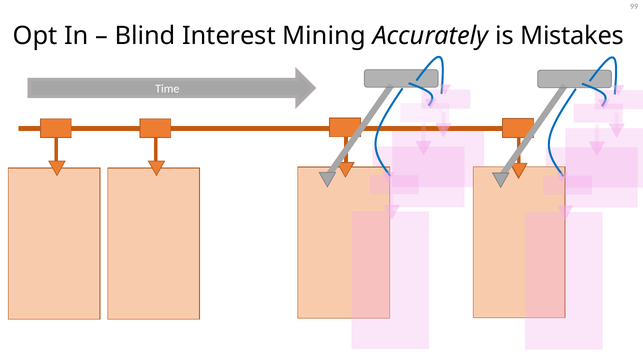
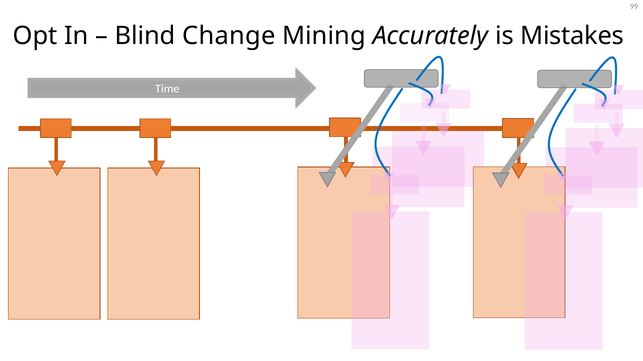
Interest: Interest -> Change
